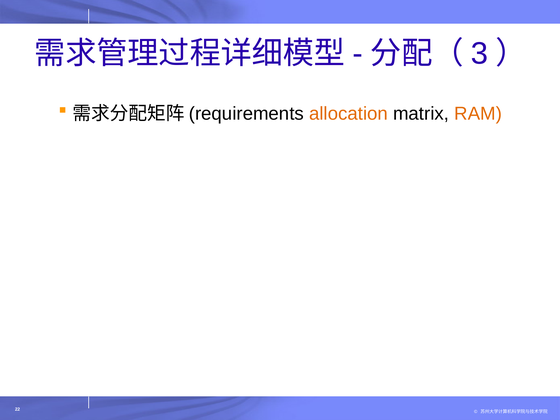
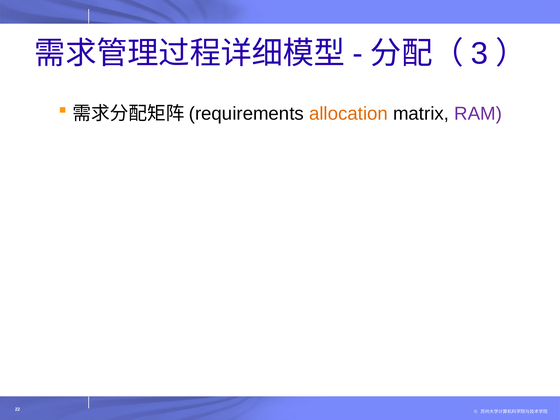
RAM colour: orange -> purple
